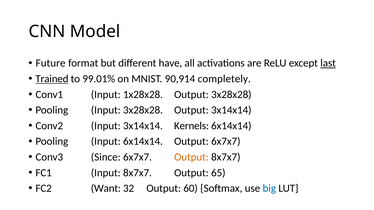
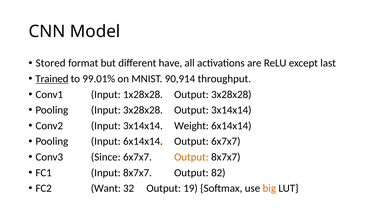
Future: Future -> Stored
last underline: present -> none
completely: completely -> throughput
Kernels: Kernels -> Weight
65: 65 -> 82
60: 60 -> 19
big colour: blue -> orange
